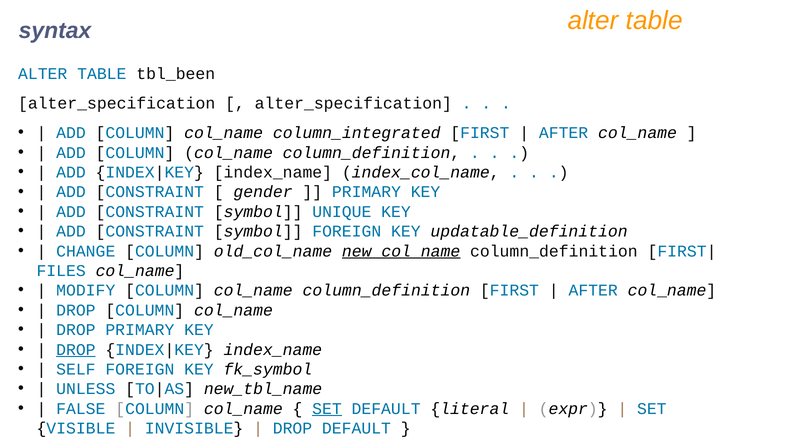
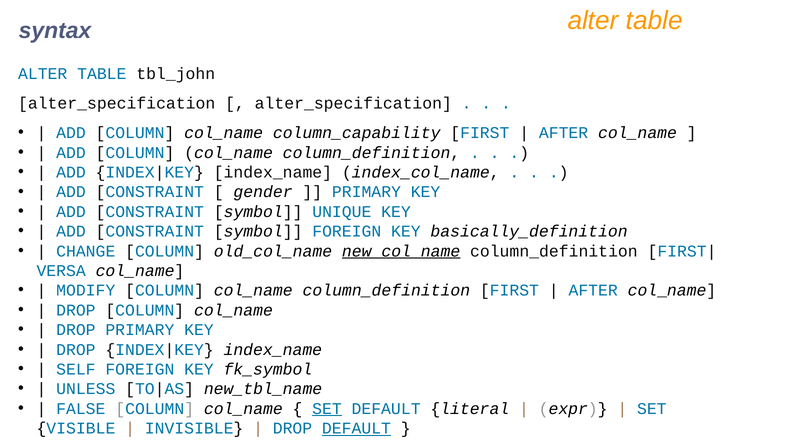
tbl_been: tbl_been -> tbl_john
column_integrated: column_integrated -> column_capability
updatable_definition: updatable_definition -> basically_definition
FILES: FILES -> VERSA
DROP at (76, 349) underline: present -> none
DEFAULT at (356, 428) underline: none -> present
